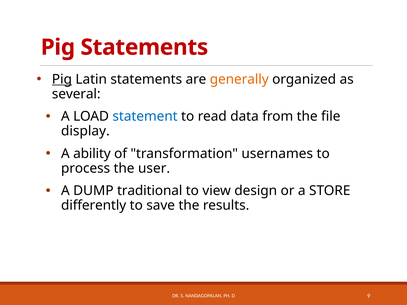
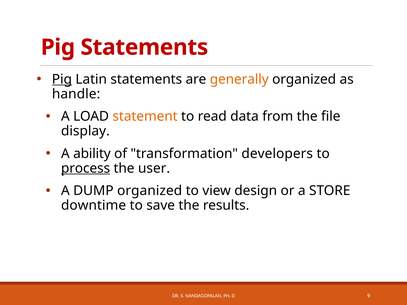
several: several -> handle
statement colour: blue -> orange
usernames: usernames -> developers
process underline: none -> present
DUMP traditional: traditional -> organized
differently: differently -> downtime
